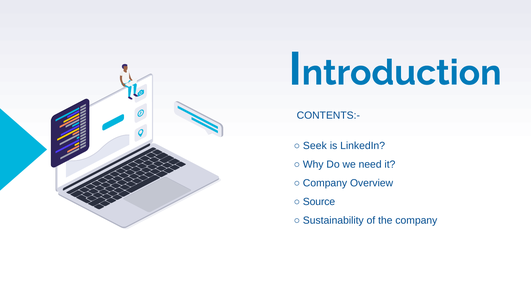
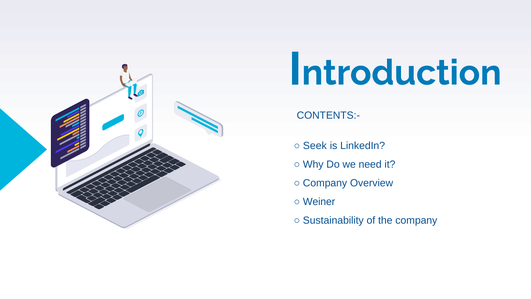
Source: Source -> Weiner
